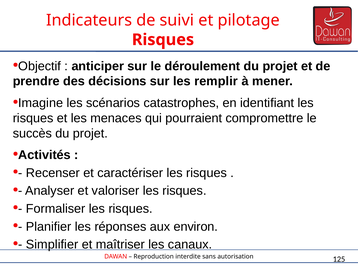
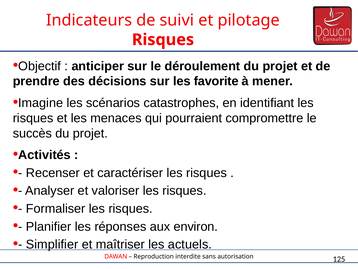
remplir: remplir -> favorite
canaux: canaux -> actuels
